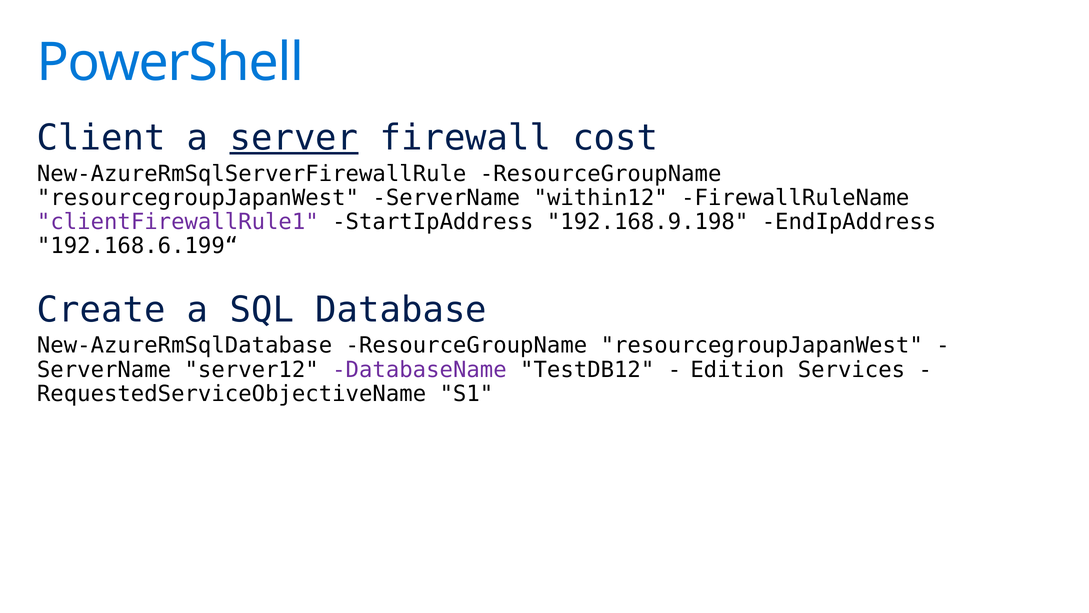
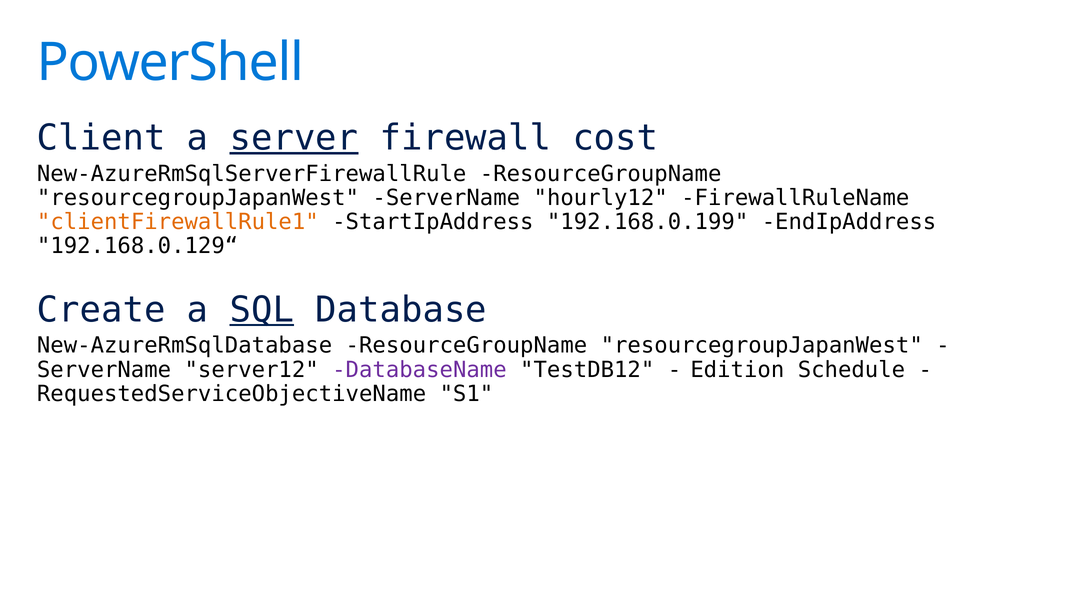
within12: within12 -> hourly12
clientFirewallRule1 colour: purple -> orange
192.168.9.198: 192.168.9.198 -> 192.168.0.199
192.168.6.199“: 192.168.6.199“ -> 192.168.0.129“
SQL underline: none -> present
Services: Services -> Schedule
